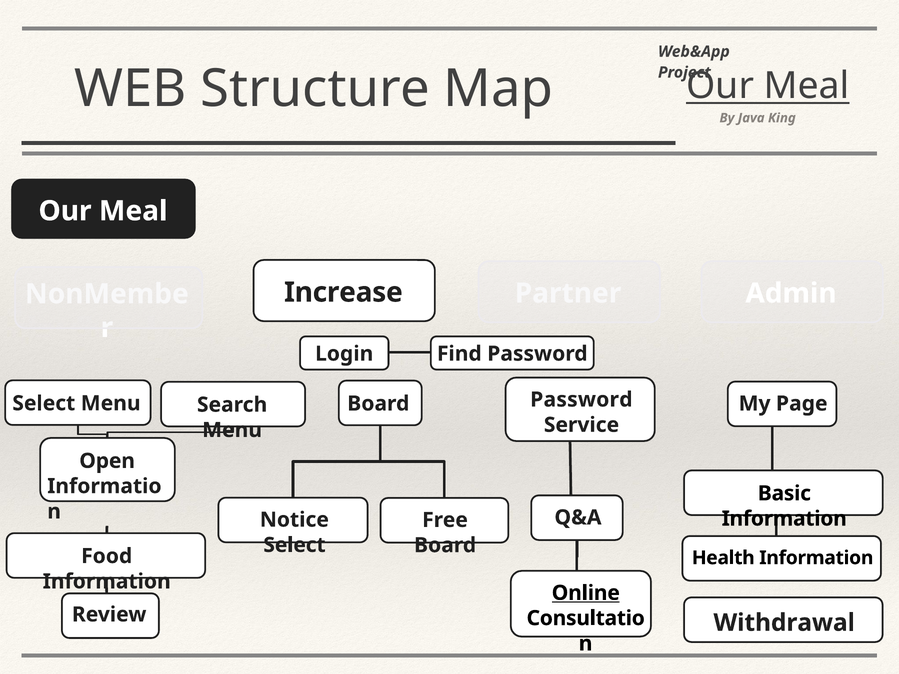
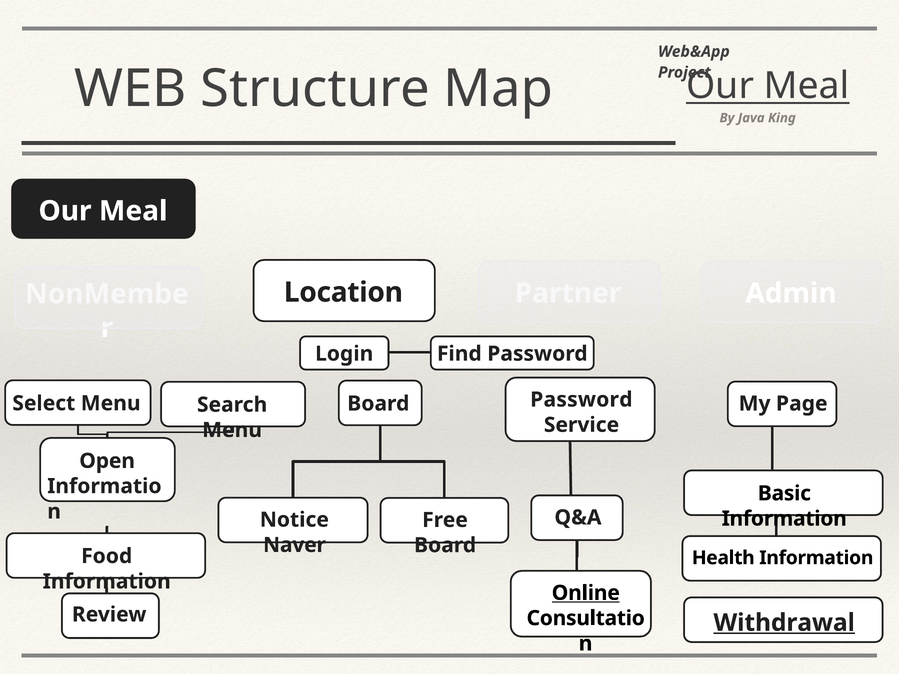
Increase: Increase -> Location
Select at (294, 545): Select -> Naver
Withdrawal underline: none -> present
